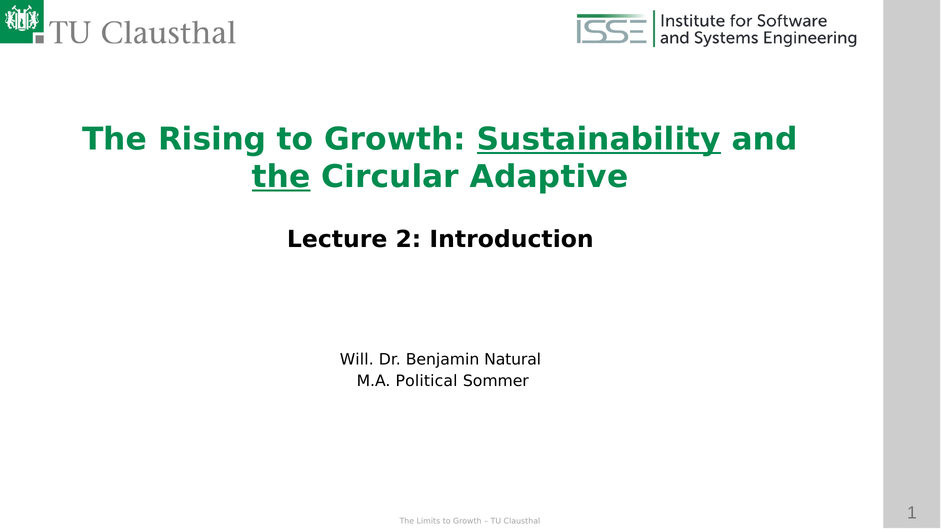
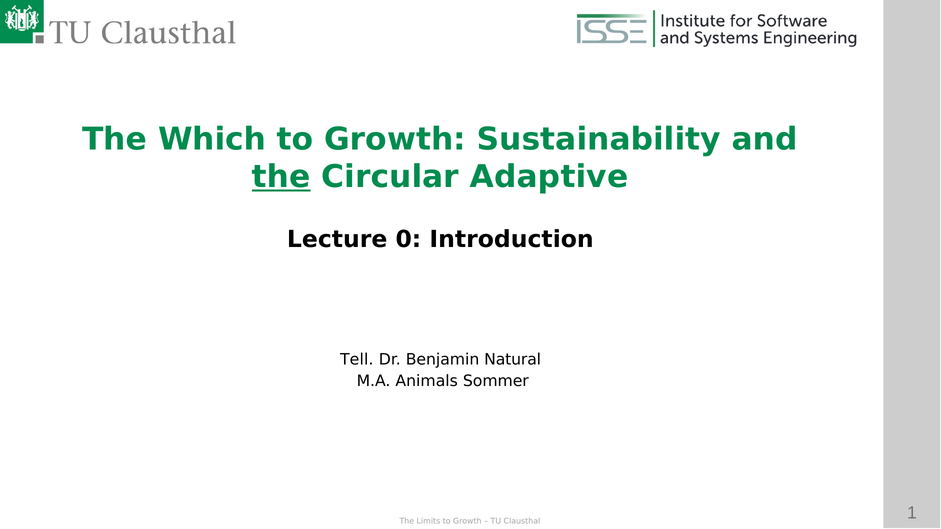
Rising: Rising -> Which
Sustainability underline: present -> none
2: 2 -> 0
Will: Will -> Tell
Political: Political -> Animals
